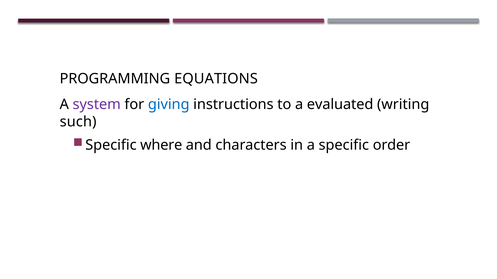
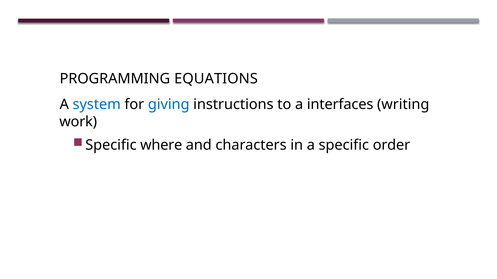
system colour: purple -> blue
evaluated: evaluated -> interfaces
such: such -> work
